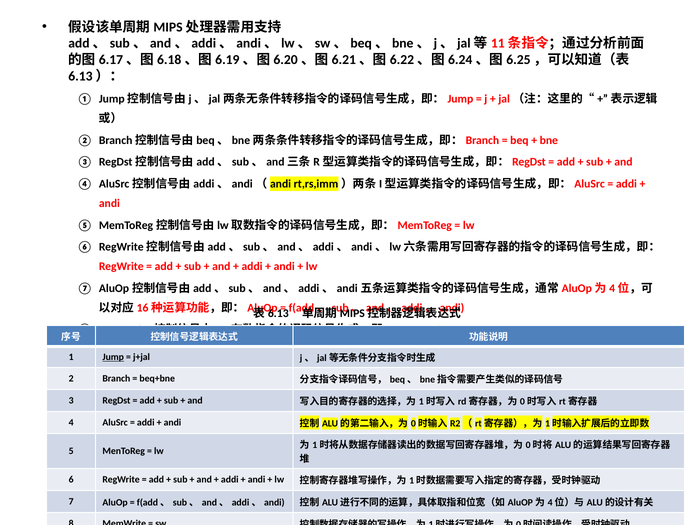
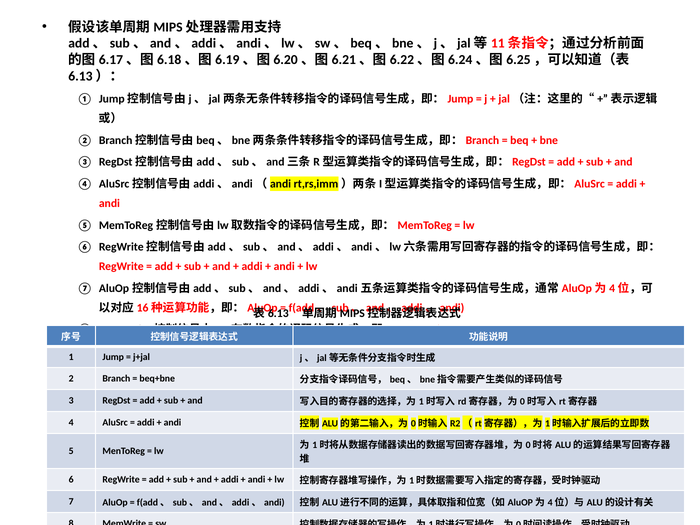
Jump at (113, 357) underline: present -> none
